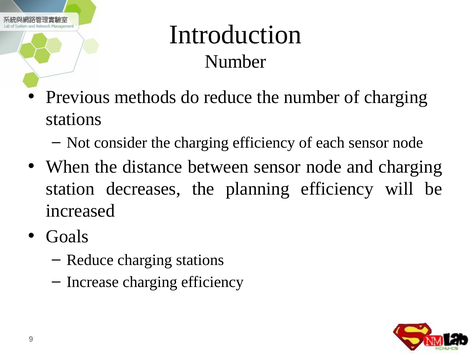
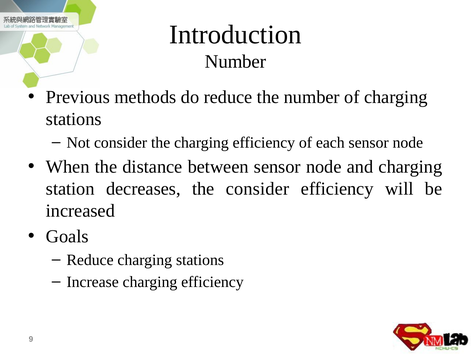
the planning: planning -> consider
